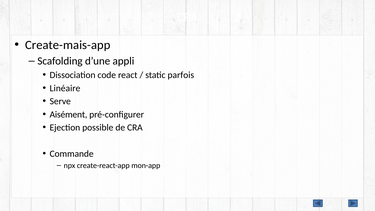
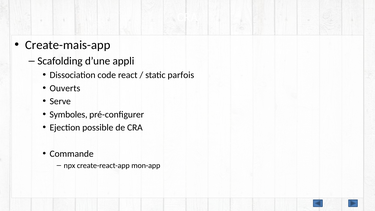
Linéaire: Linéaire -> Ouverts
Aisément: Aisément -> Symboles
